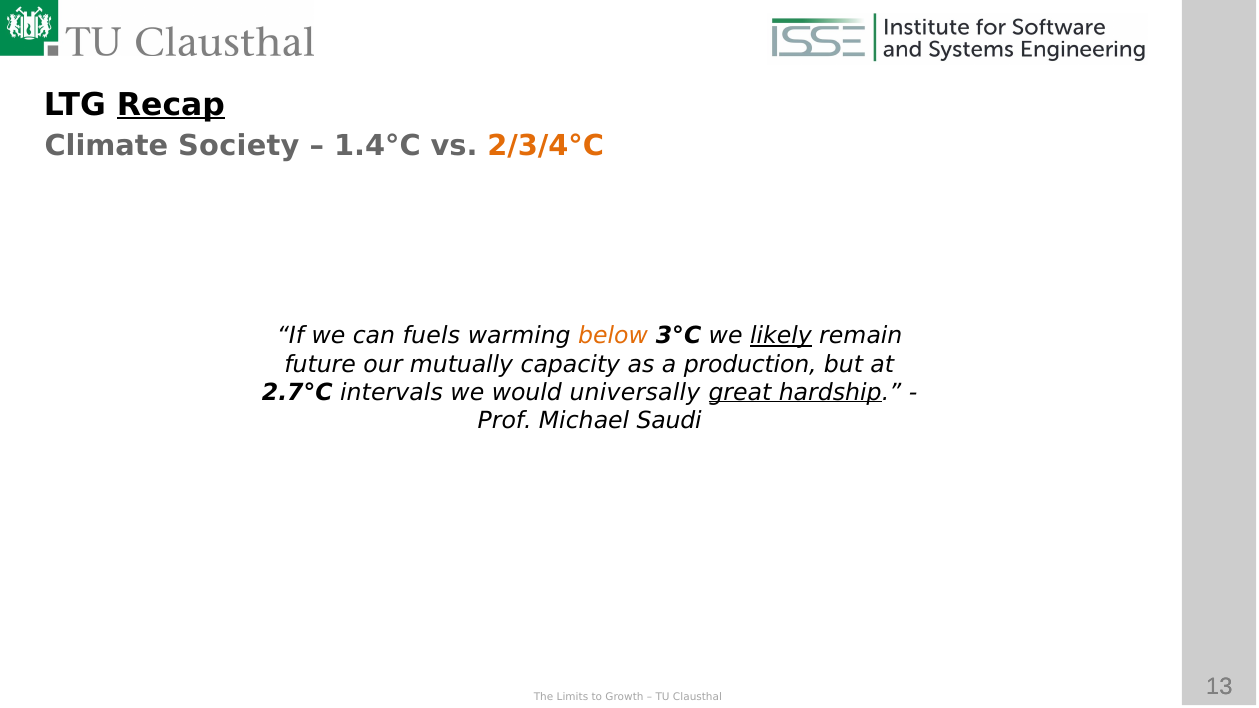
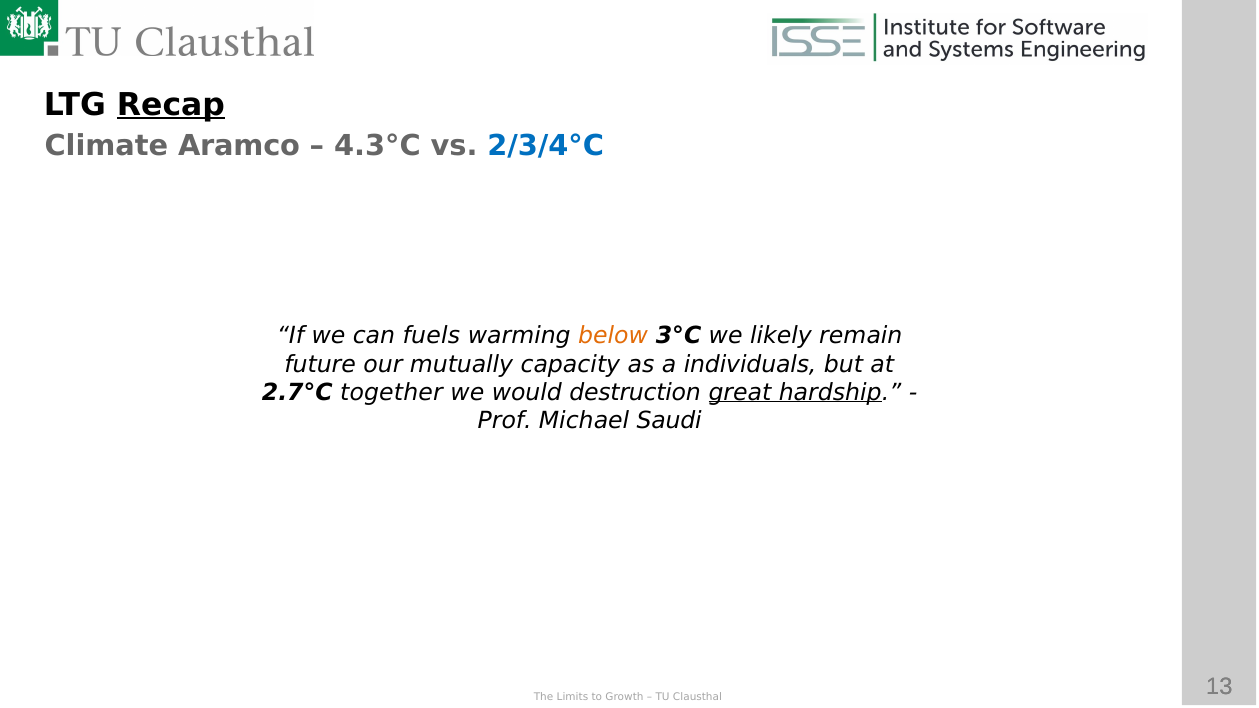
Society: Society -> Aramco
1.4°C: 1.4°C -> 4.3°C
2/3/4°C colour: orange -> blue
likely underline: present -> none
production: production -> individuals
intervals: intervals -> together
universally: universally -> destruction
